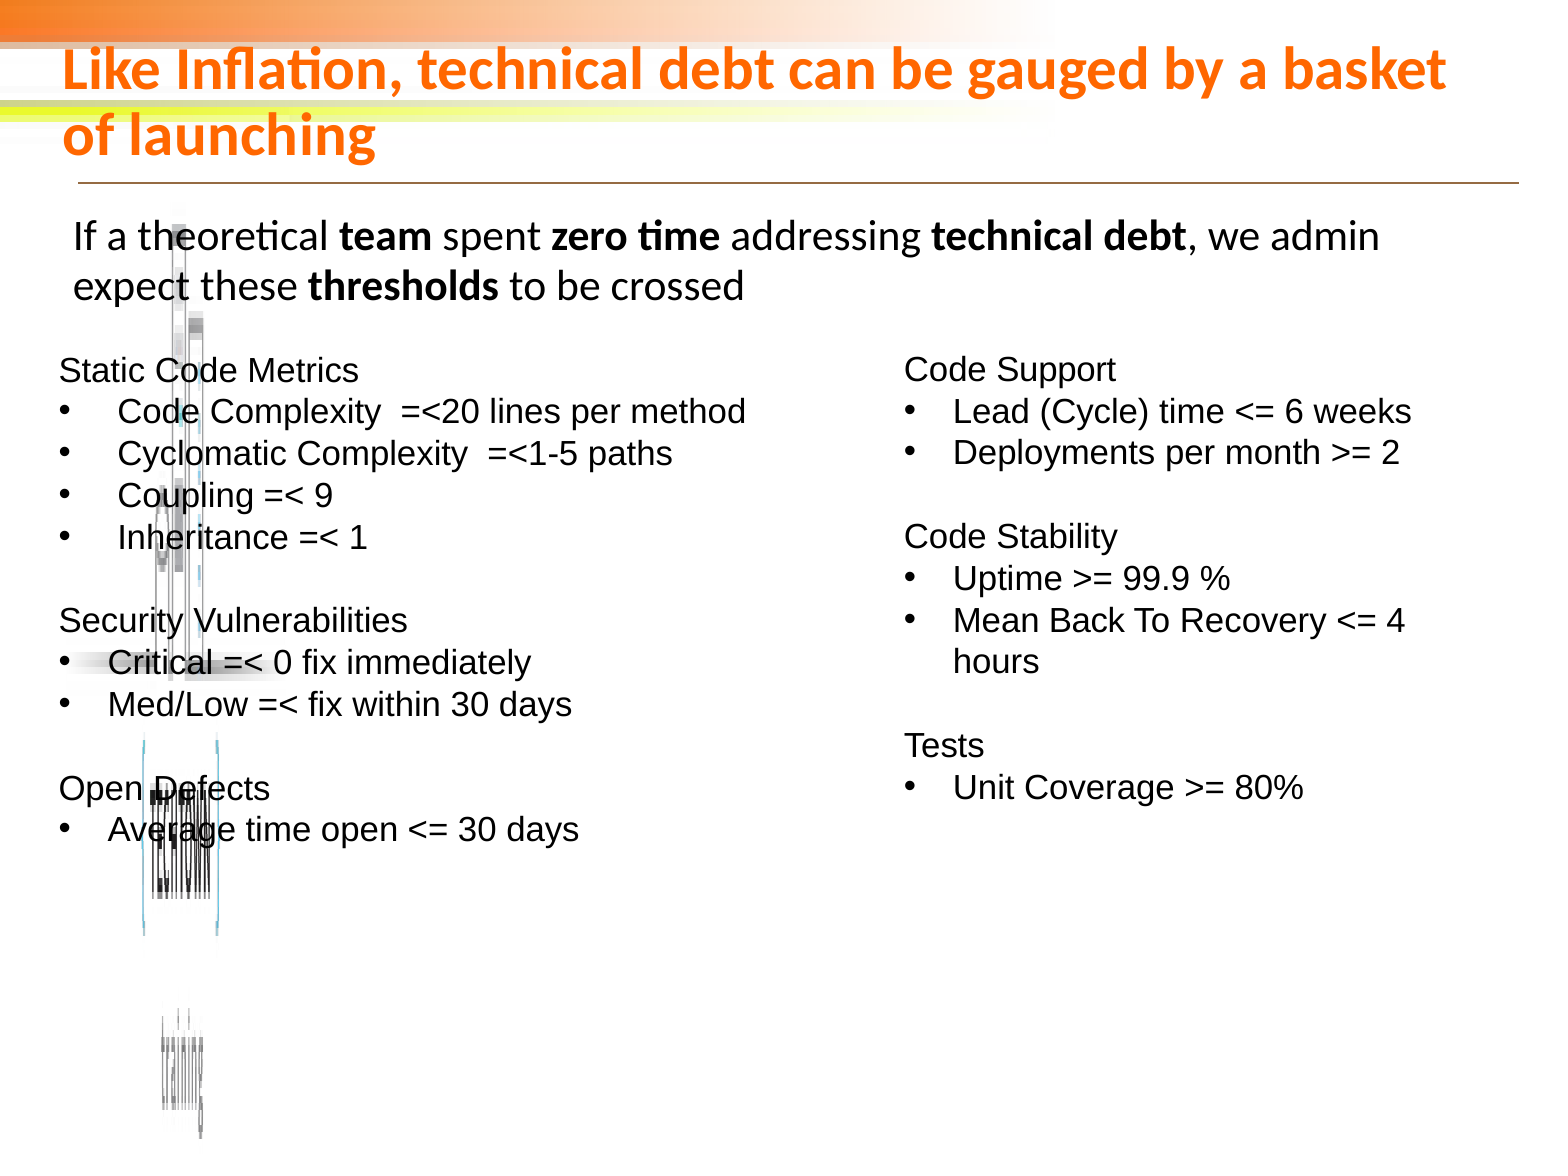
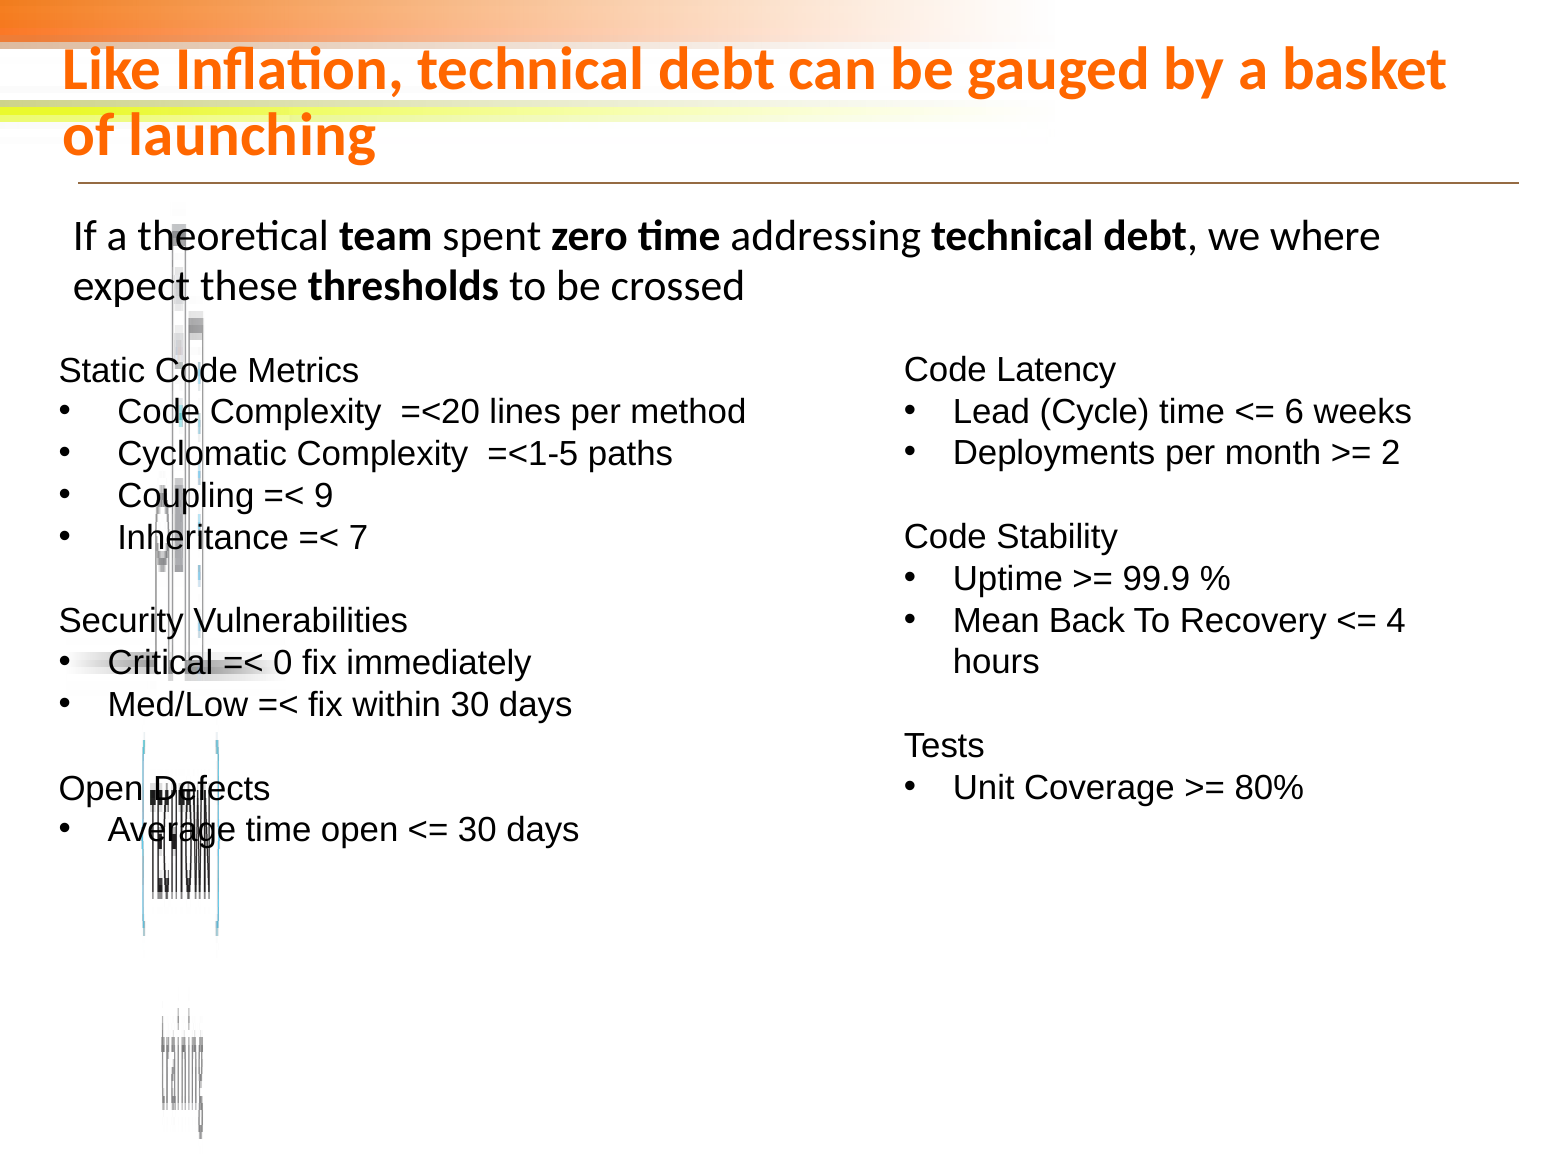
admin: admin -> where
Support: Support -> Latency
1: 1 -> 7
